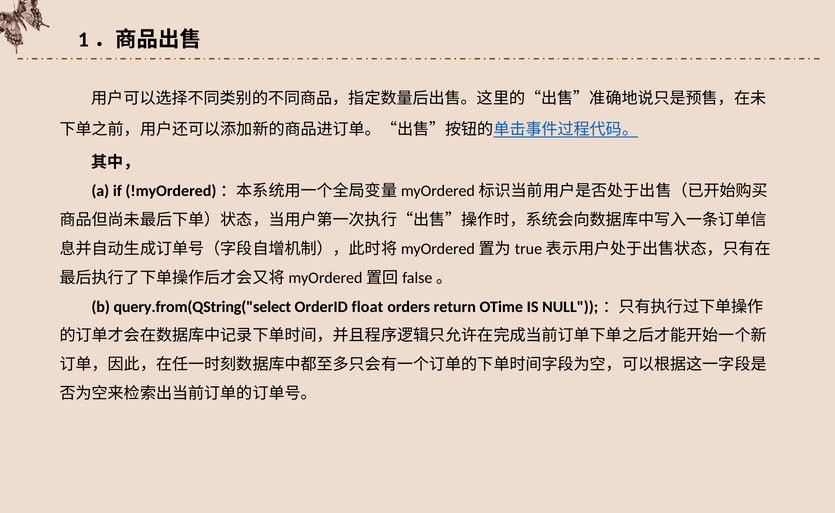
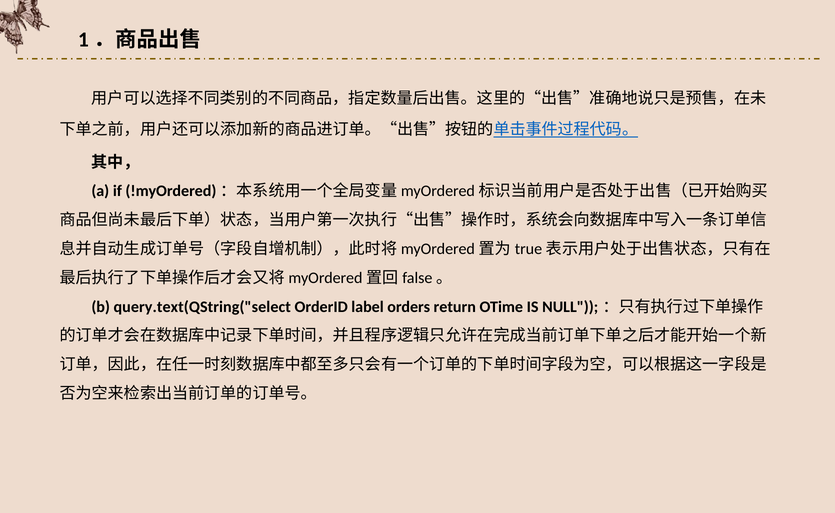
query.from(QString("select: query.from(QString("select -> query.text(QString("select
float: float -> label
